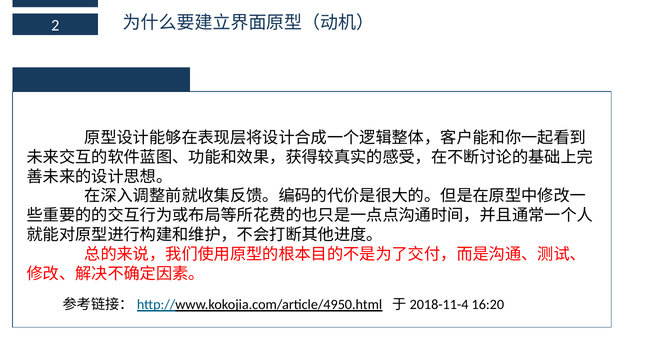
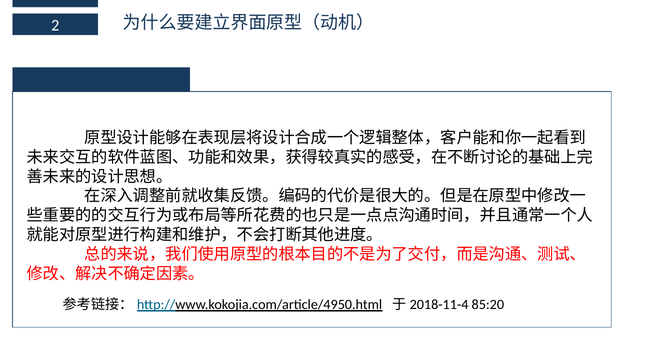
16:20: 16:20 -> 85:20
